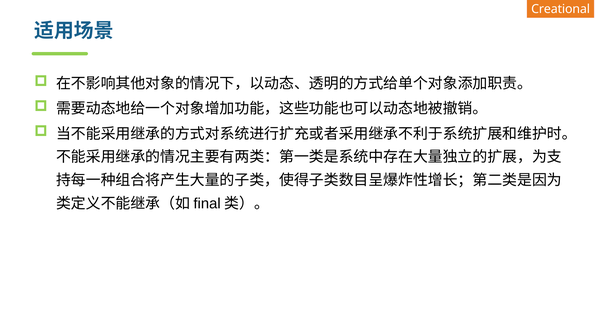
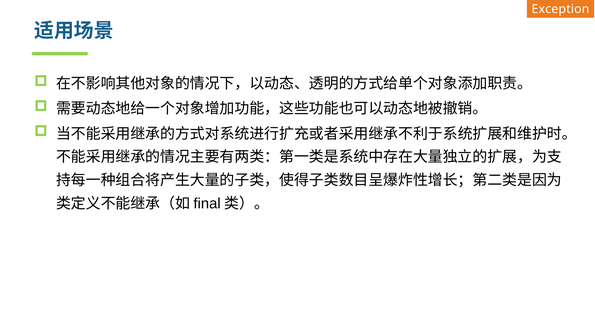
Creational: Creational -> Exception
